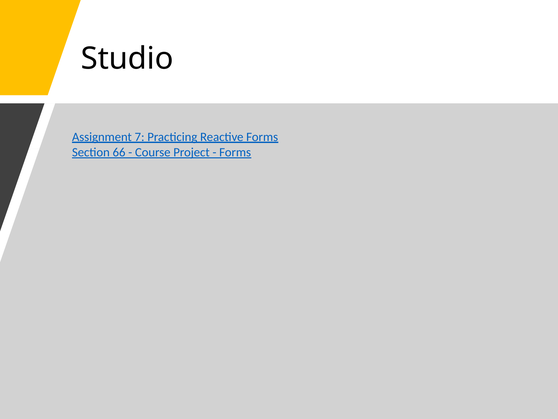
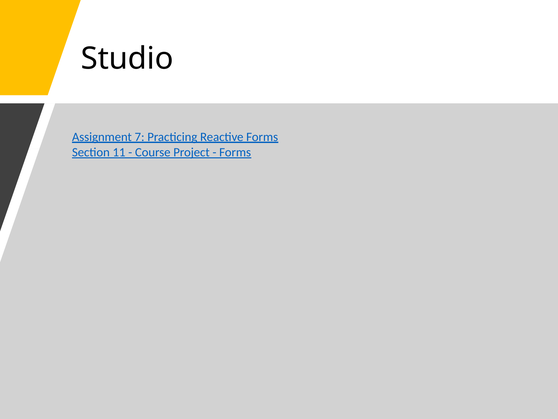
66: 66 -> 11
